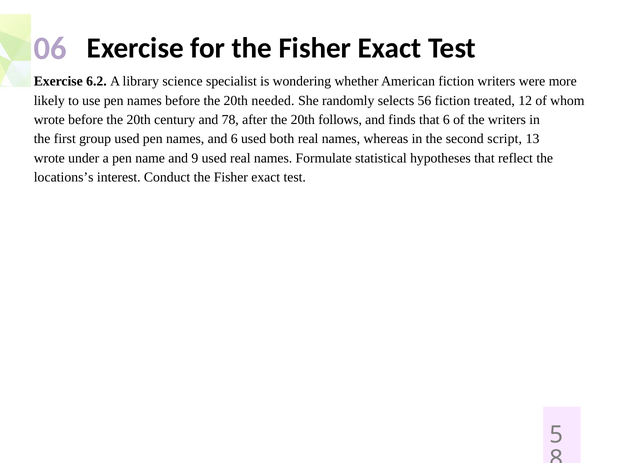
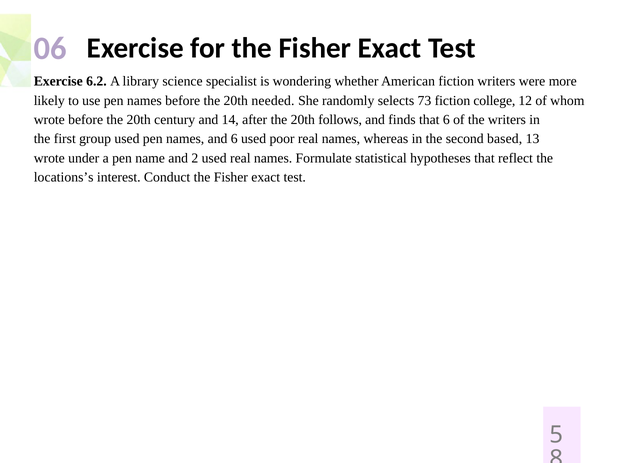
56: 56 -> 73
treated: treated -> college
78: 78 -> 14
both: both -> poor
script: script -> based
9: 9 -> 2
